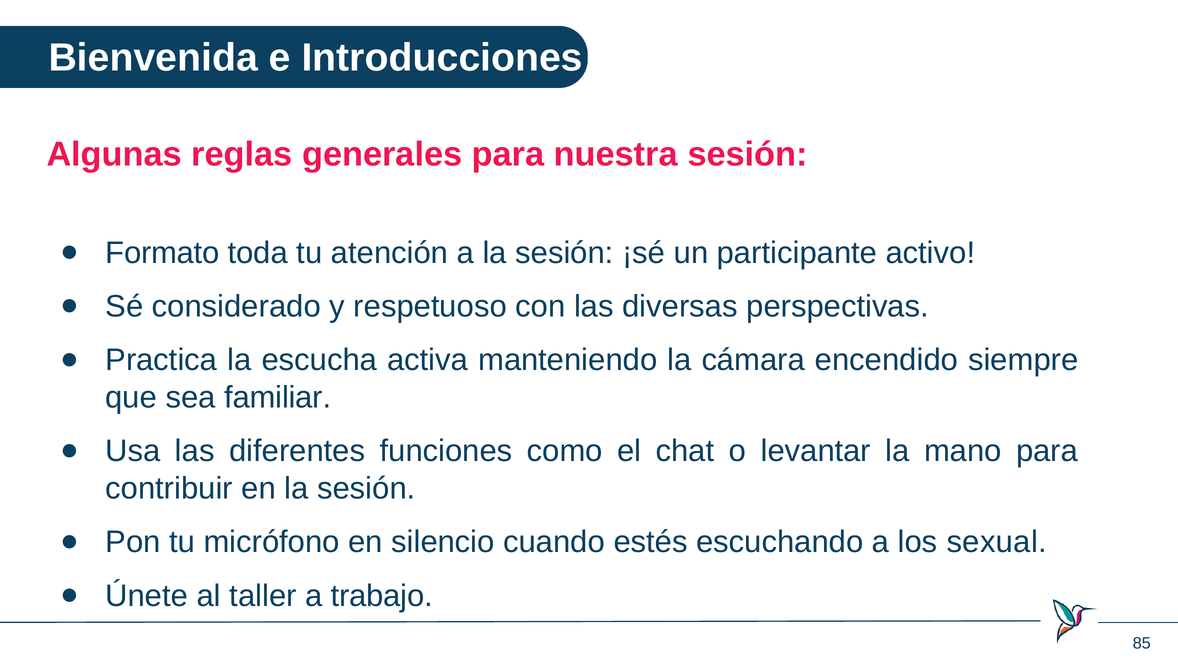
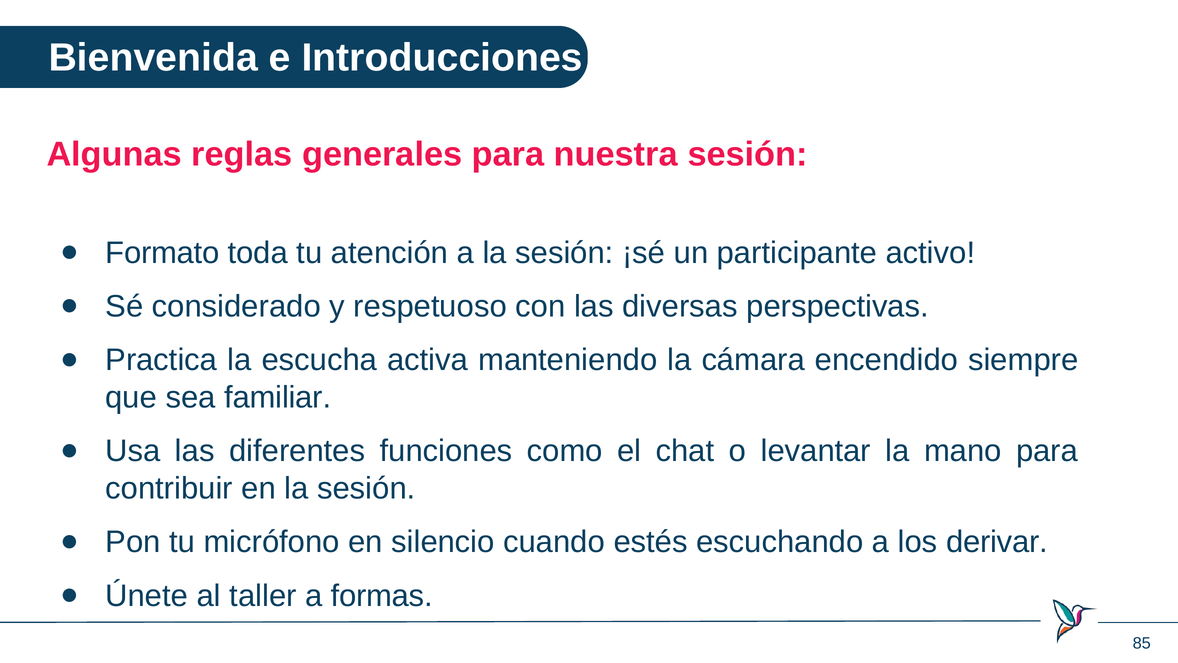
sexual: sexual -> derivar
trabajo: trabajo -> formas
